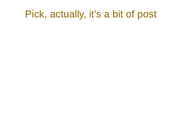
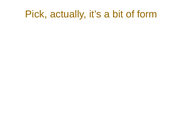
post: post -> form
